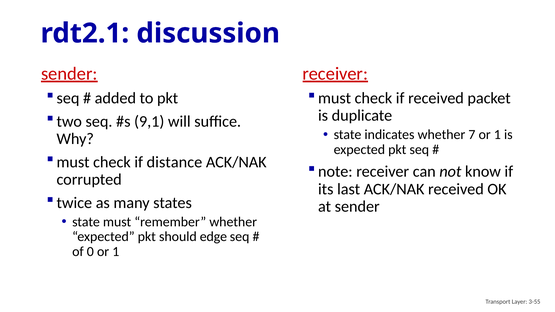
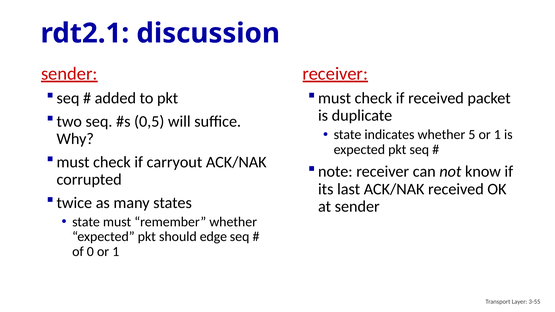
9,1: 9,1 -> 0,5
7: 7 -> 5
distance: distance -> carryout
